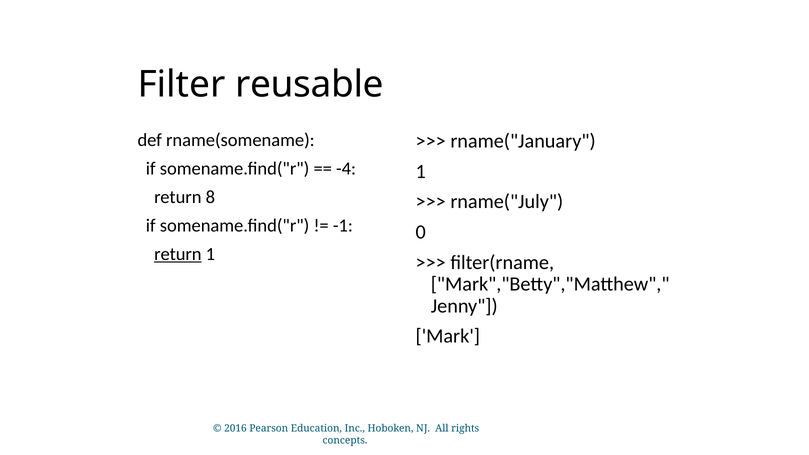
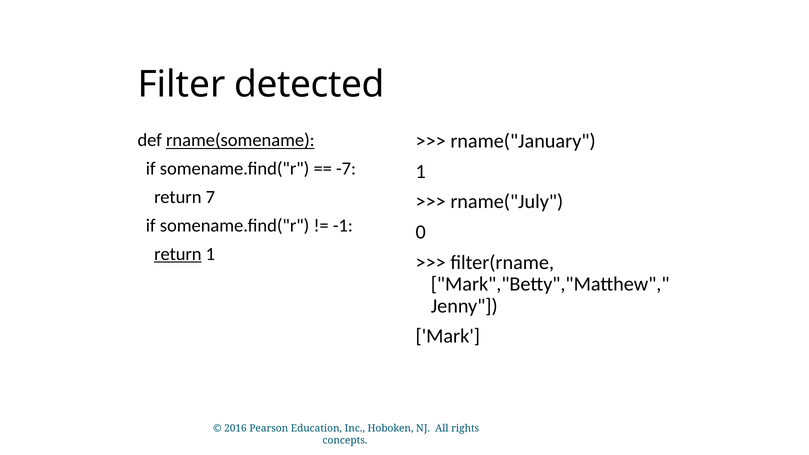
reusable: reusable -> detected
rname(somename underline: none -> present
-4: -4 -> -7
8: 8 -> 7
